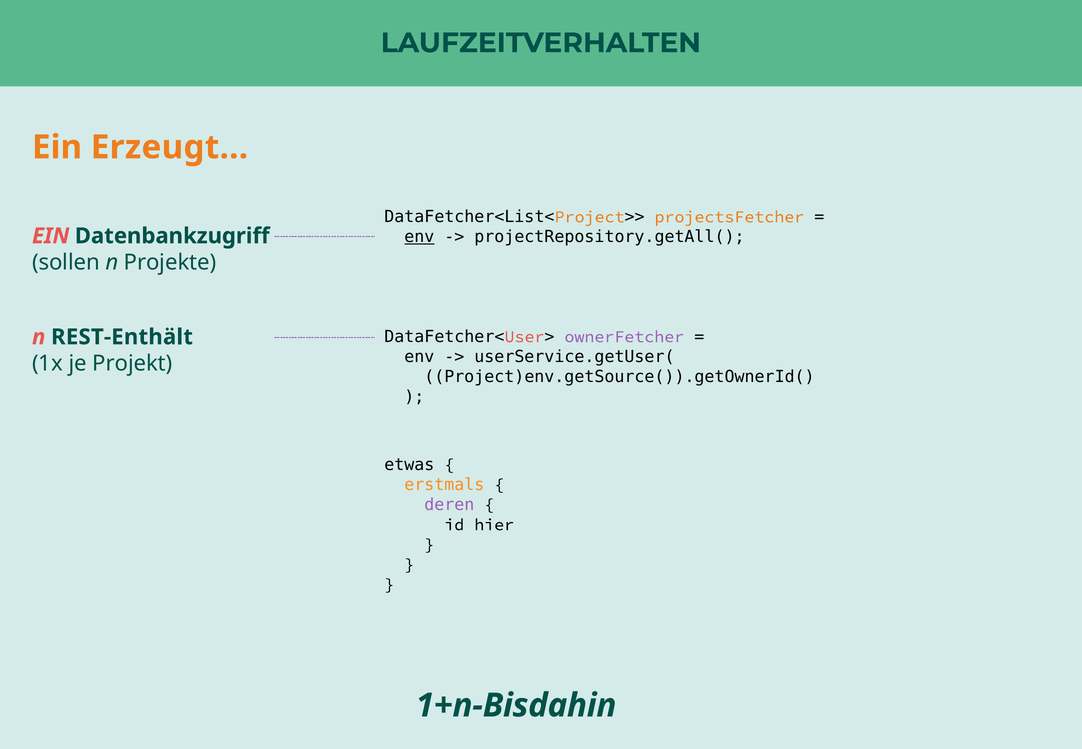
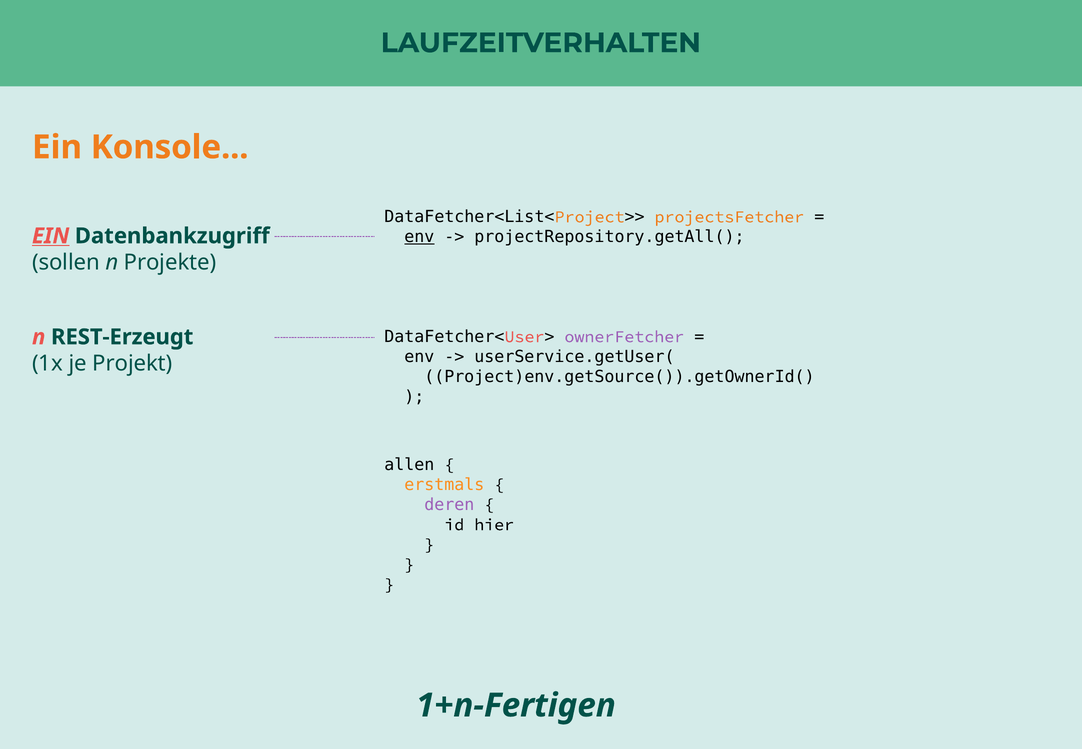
Erzeugt: Erzeugt -> Konsole
EIN at (51, 236) underline: none -> present
REST-Enthält: REST-Enthält -> REST-Erzeugt
etwas: etwas -> allen
1+n-Bisdahin: 1+n-Bisdahin -> 1+n-Fertigen
